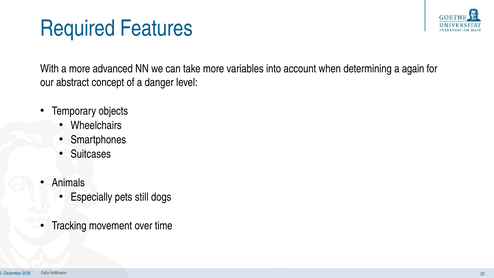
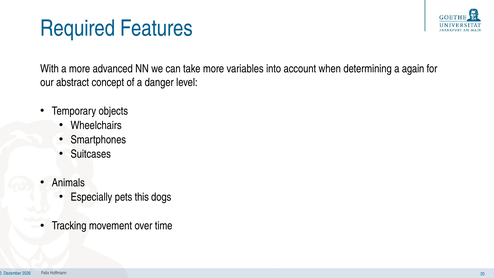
still: still -> this
